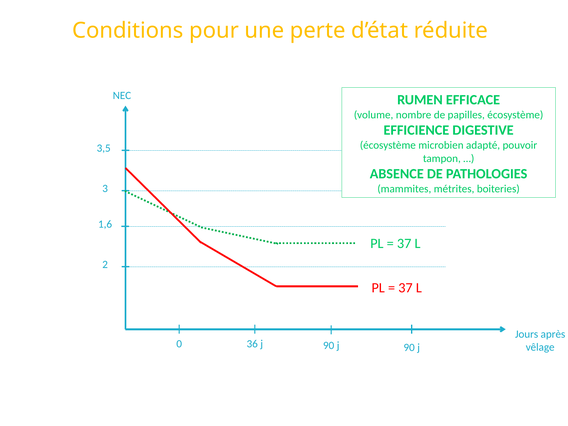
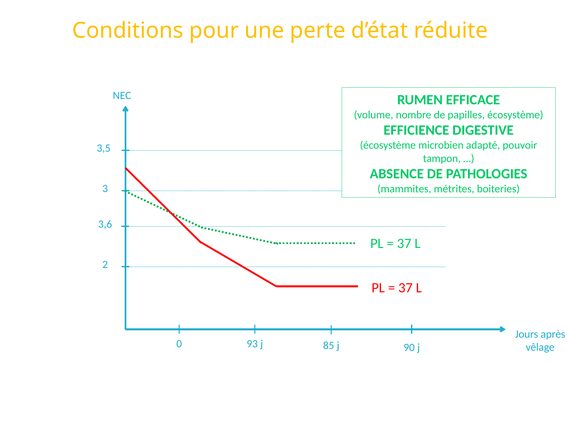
1,6: 1,6 -> 3,6
36: 36 -> 93
90 at (329, 346): 90 -> 85
